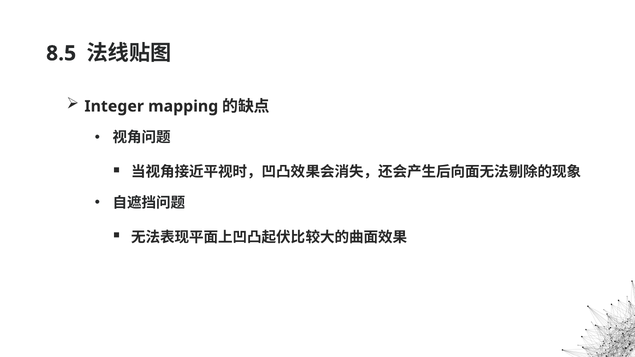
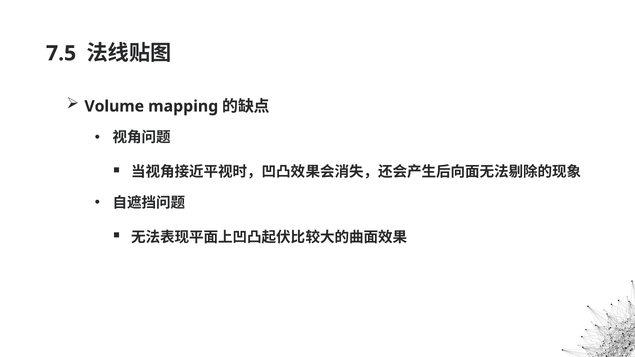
8.5: 8.5 -> 7.5
Integer: Integer -> Volume
